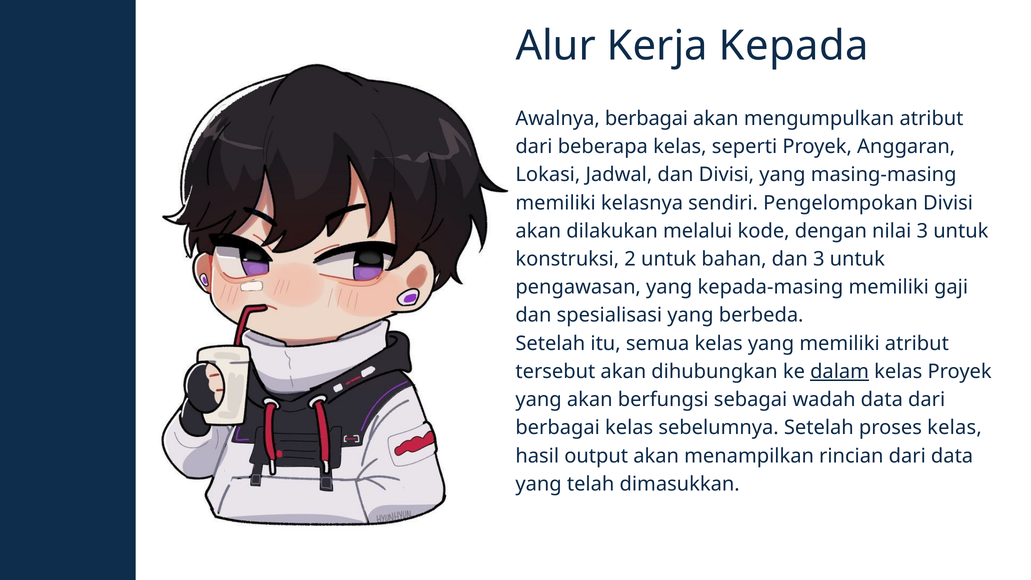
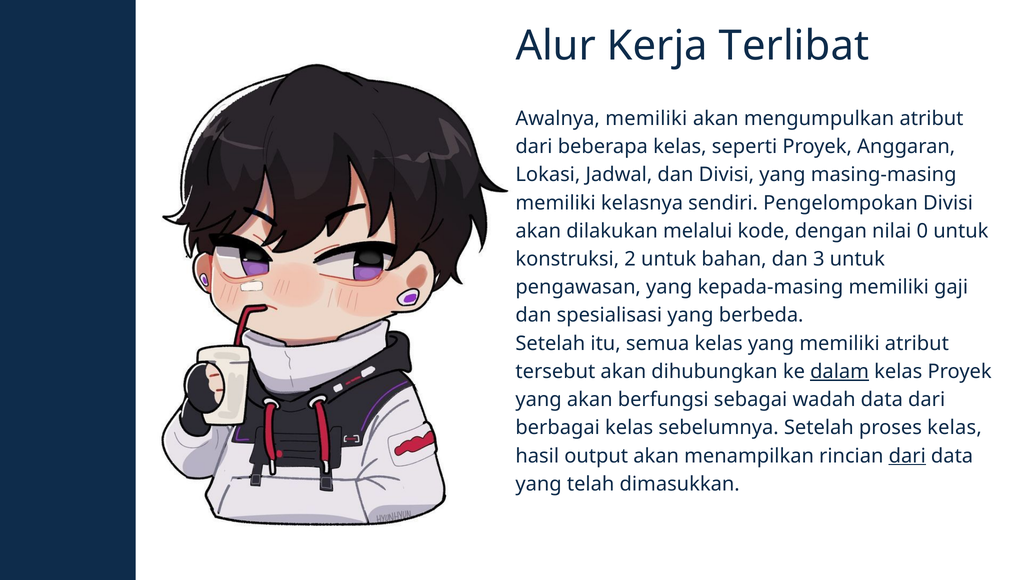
Kepada: Kepada -> Terlibat
Awalnya berbagai: berbagai -> memiliki
nilai 3: 3 -> 0
dari at (907, 456) underline: none -> present
